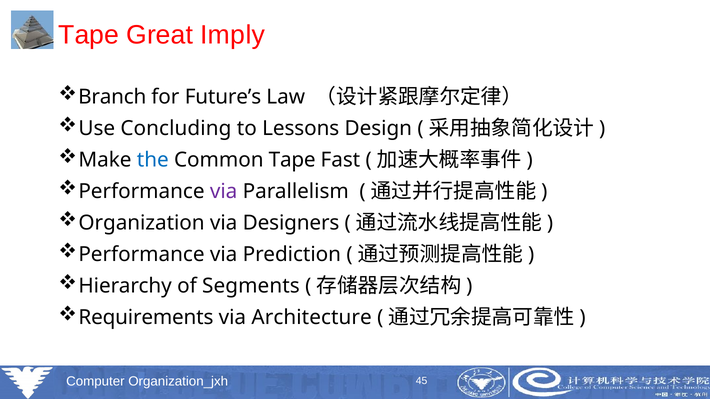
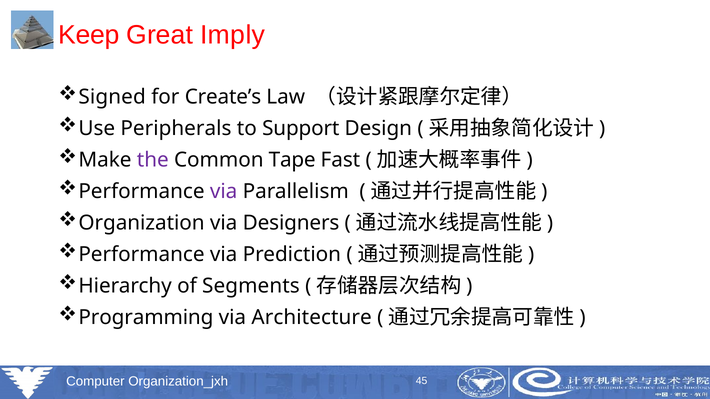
Tape at (89, 35): Tape -> Keep
Branch: Branch -> Signed
Future’s: Future’s -> Create’s
Concluding: Concluding -> Peripherals
Lessons: Lessons -> Support
the colour: blue -> purple
Requirements: Requirements -> Programming
